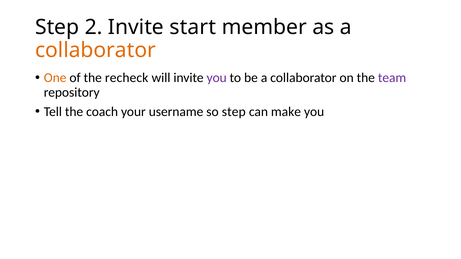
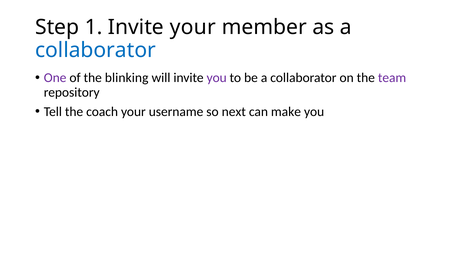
2: 2 -> 1
Invite start: start -> your
collaborator at (96, 50) colour: orange -> blue
One colour: orange -> purple
recheck: recheck -> blinking
so step: step -> next
